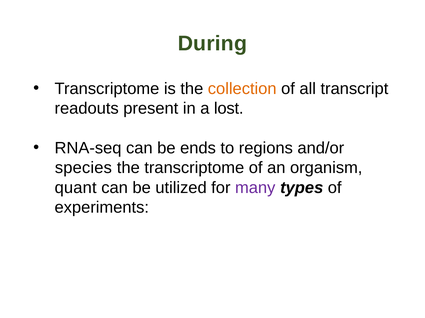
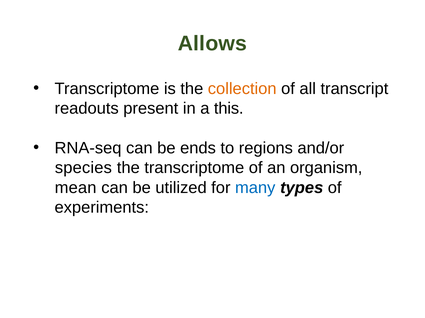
During: During -> Allows
lost: lost -> this
quant: quant -> mean
many colour: purple -> blue
